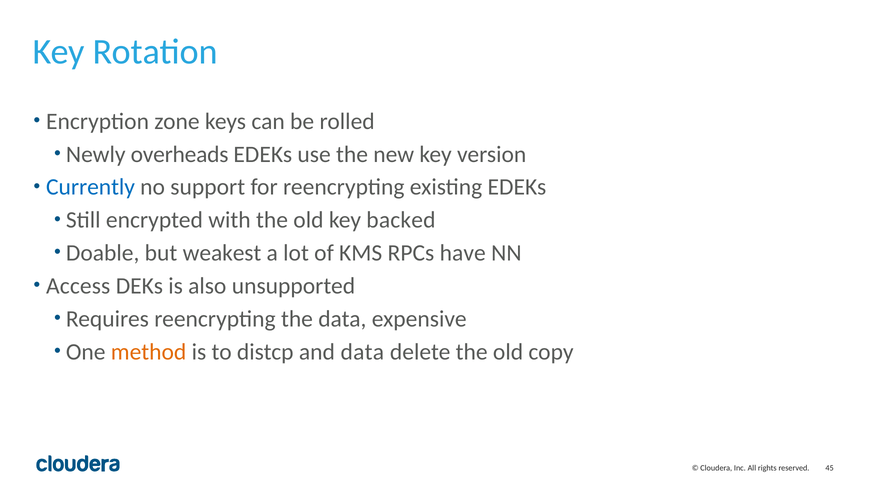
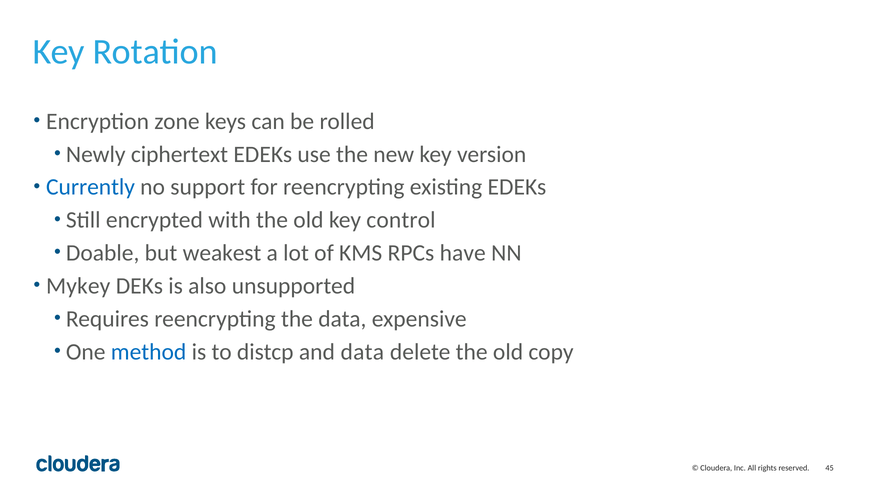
overheads: overheads -> ciphertext
backed: backed -> control
Access: Access -> Mykey
method colour: orange -> blue
